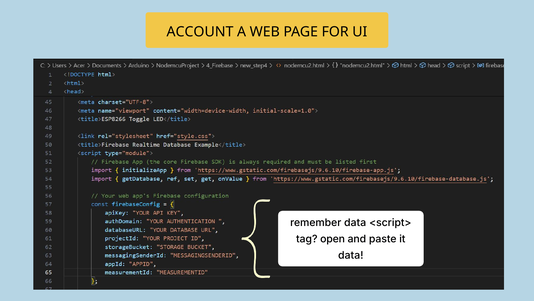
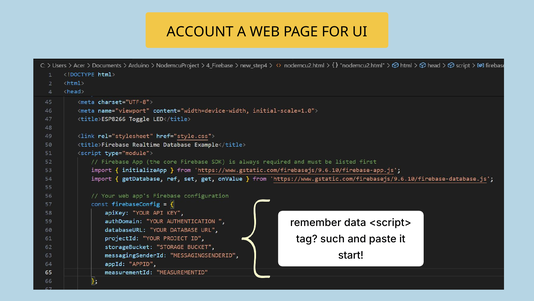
open: open -> such
data at (351, 255): data -> start
